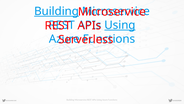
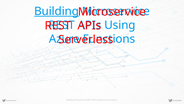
Using at (120, 25) underline: present -> none
